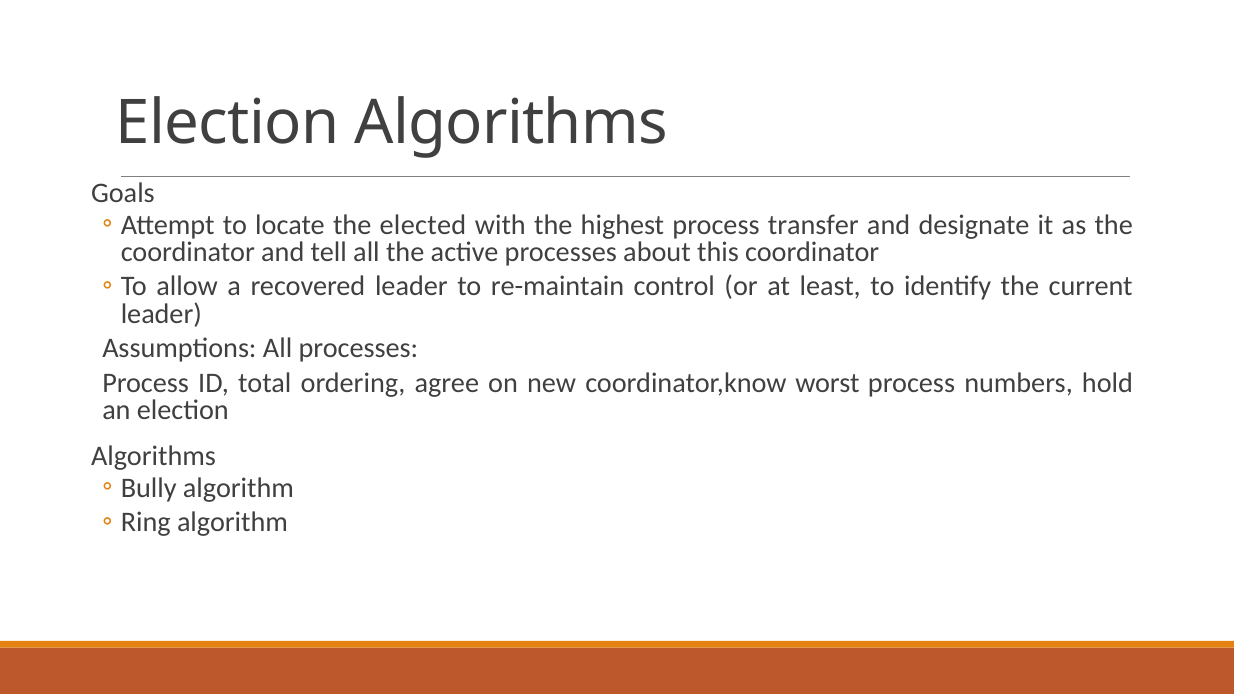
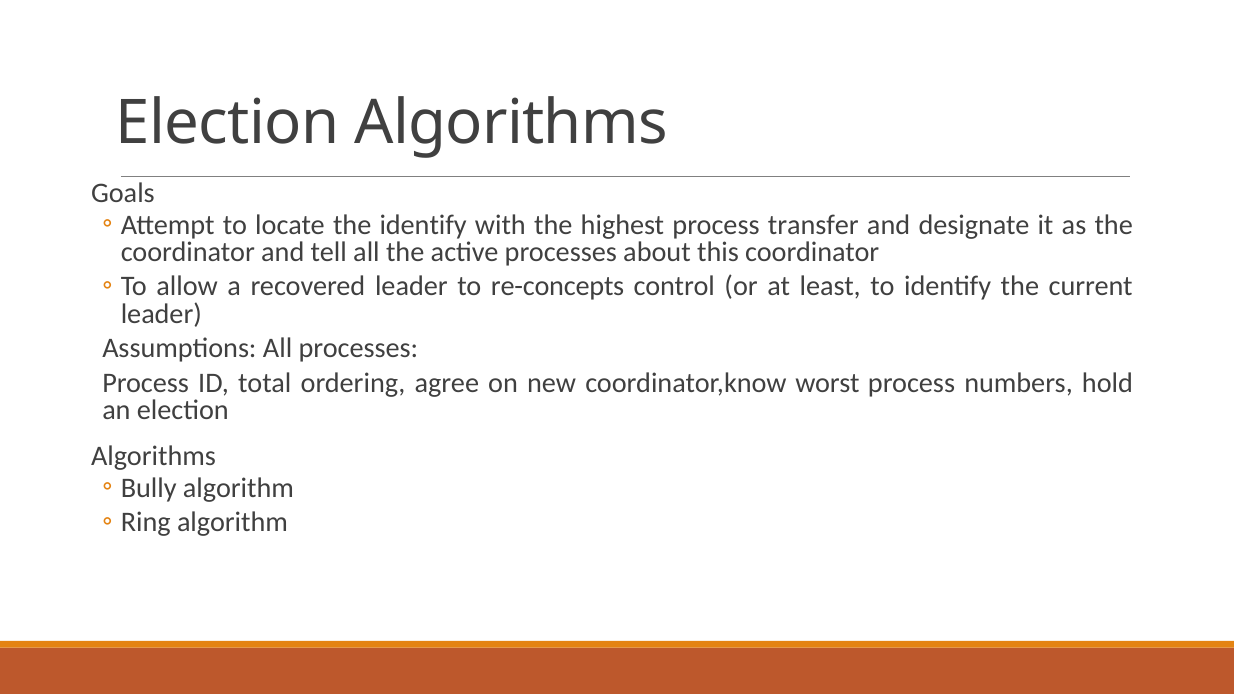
the elected: elected -> identify
re-maintain: re-maintain -> re-concepts
